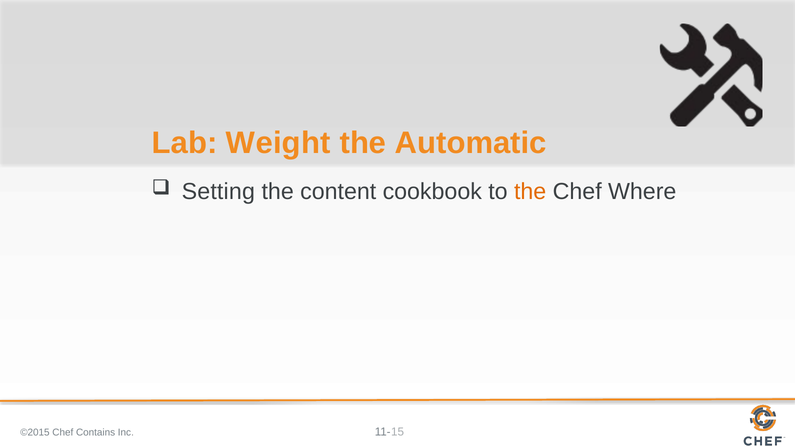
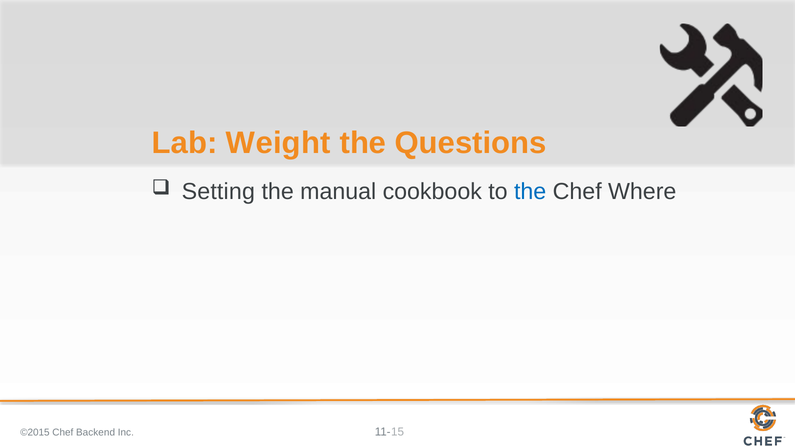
Automatic: Automatic -> Questions
content: content -> manual
the at (530, 191) colour: orange -> blue
Contains: Contains -> Backend
